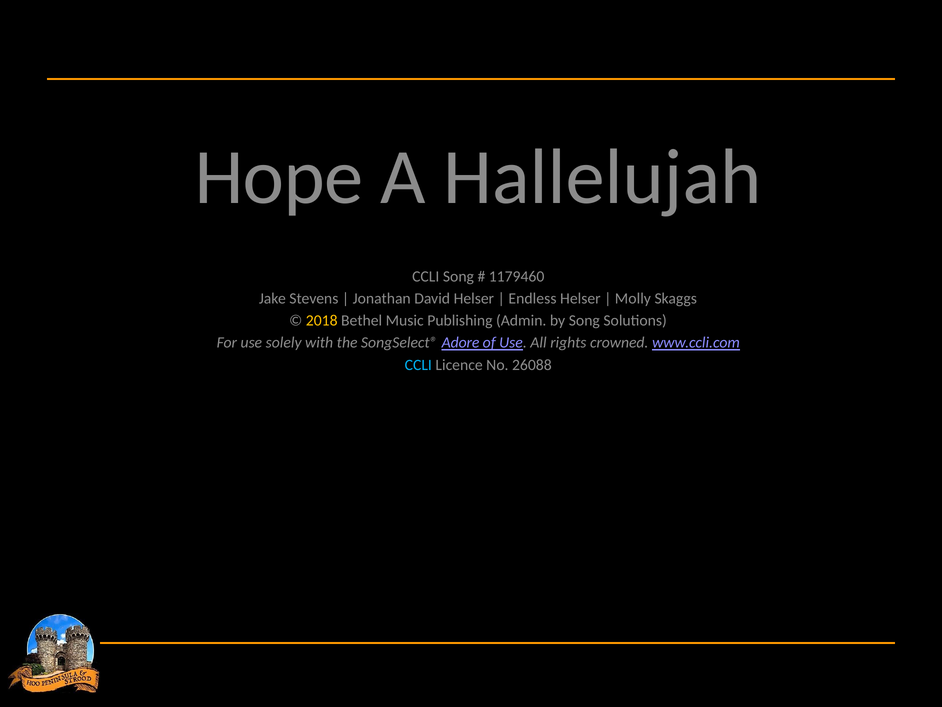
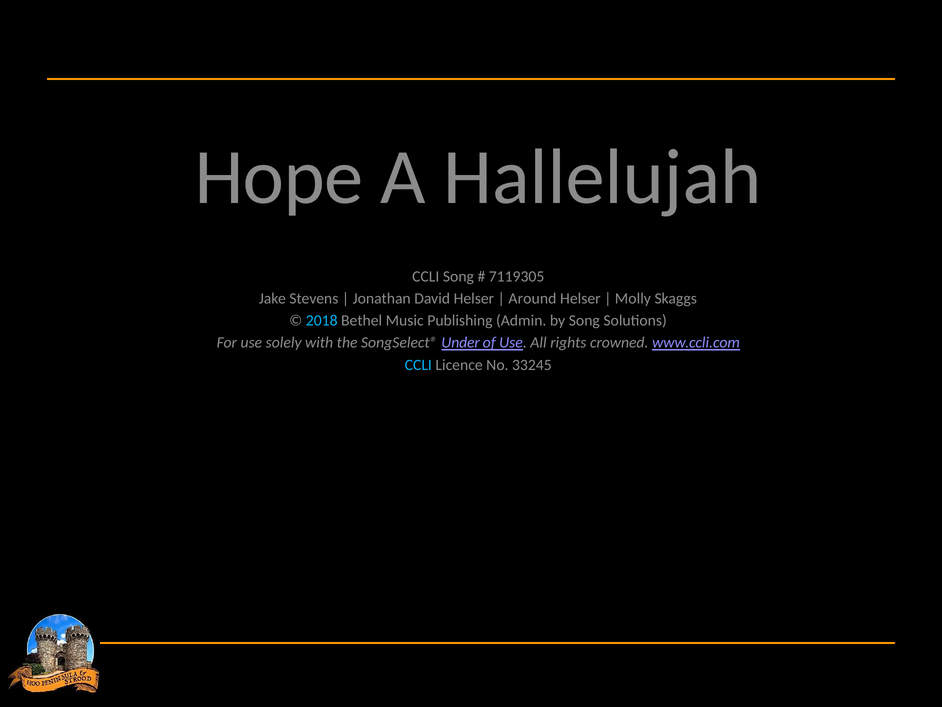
1179460: 1179460 -> 7119305
Endless: Endless -> Around
2018 colour: yellow -> light blue
Adore: Adore -> Under
26088: 26088 -> 33245
